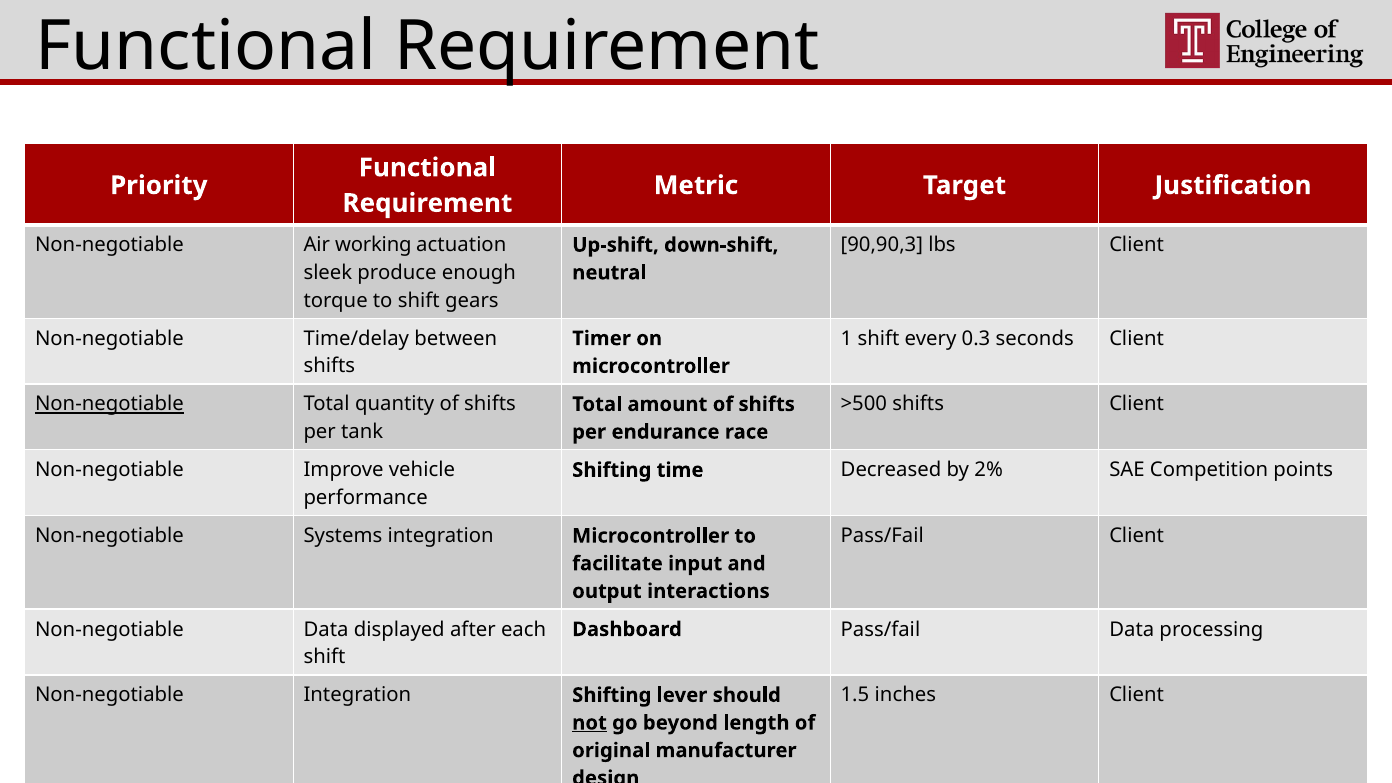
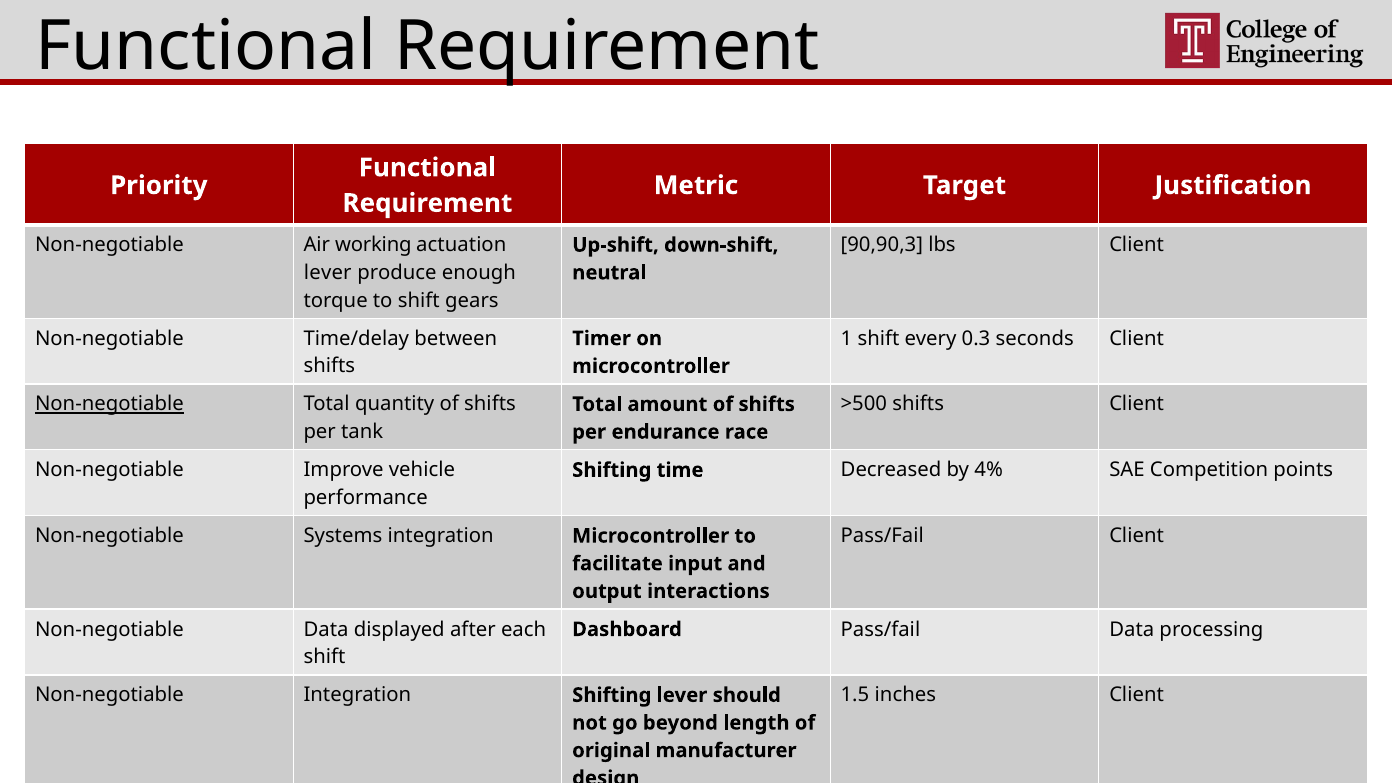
sleek at (328, 273): sleek -> lever
2%: 2% -> 4%
not underline: present -> none
